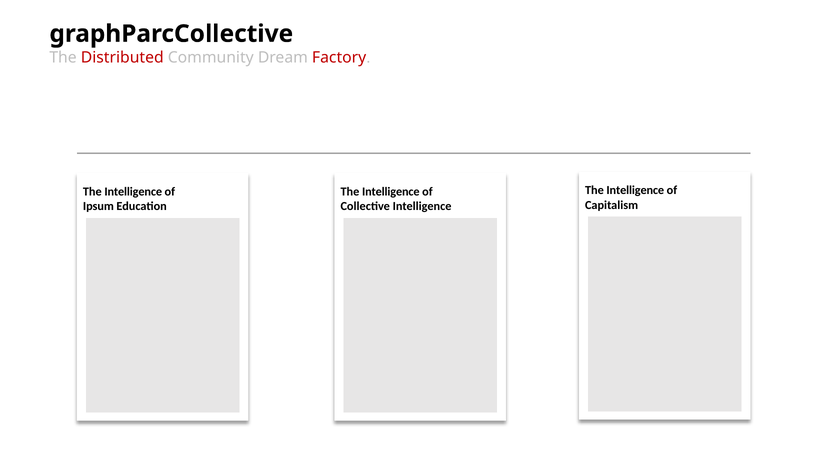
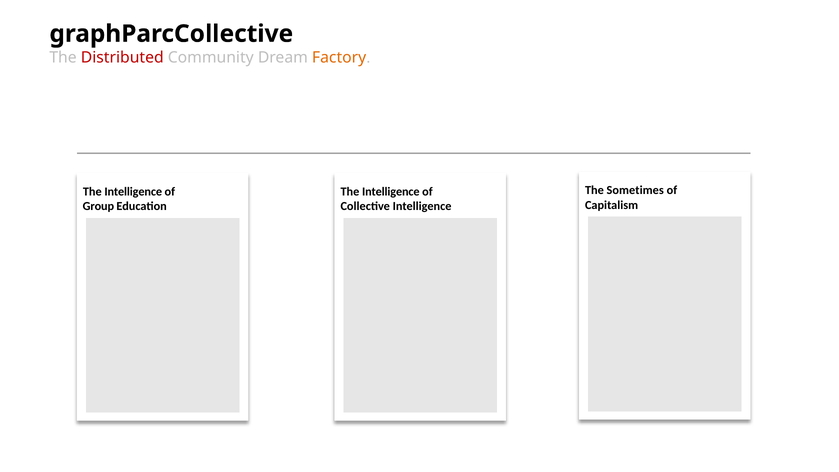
Factory colour: red -> orange
Intelligence at (635, 190): Intelligence -> Sometimes
Ipsum: Ipsum -> Group
